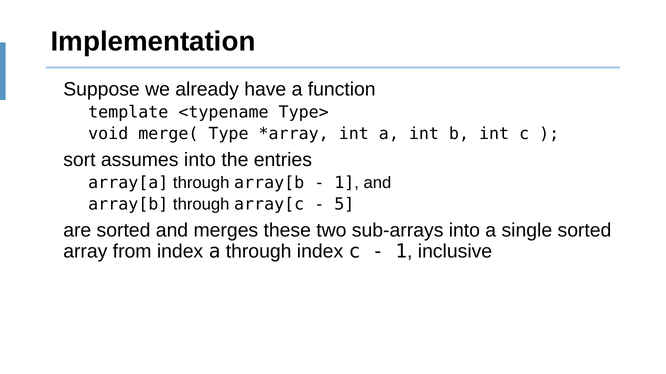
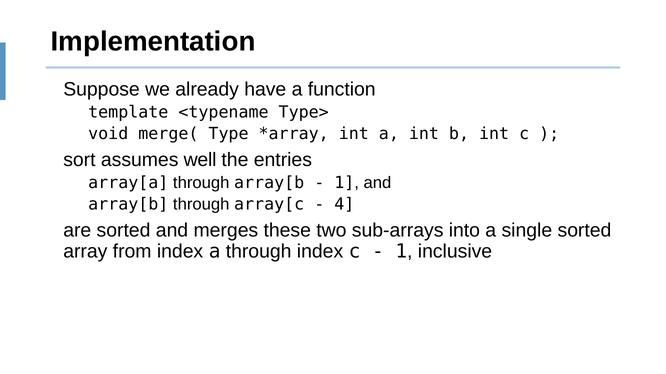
assumes into: into -> well
5: 5 -> 4
